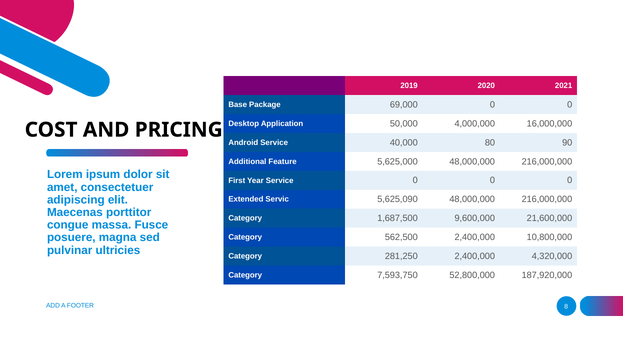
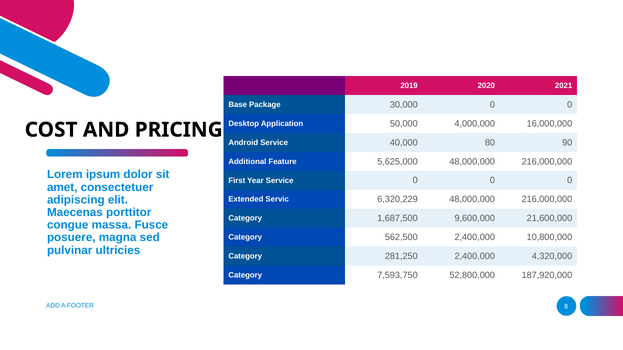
69,000: 69,000 -> 30,000
5,625,090: 5,625,090 -> 6,320,229
